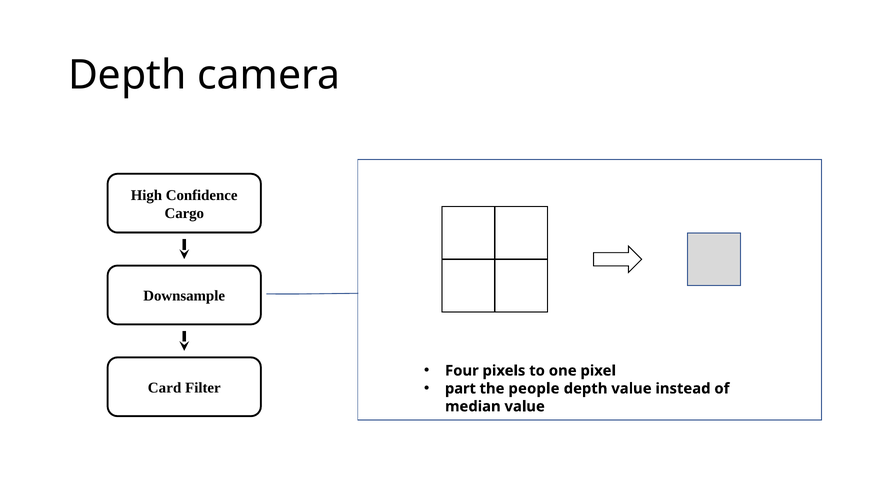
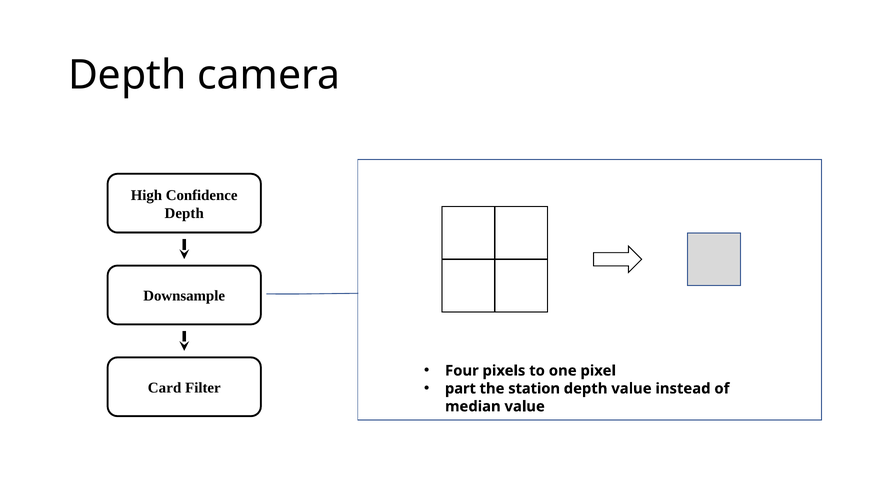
Cargo at (184, 213): Cargo -> Depth
people: people -> station
